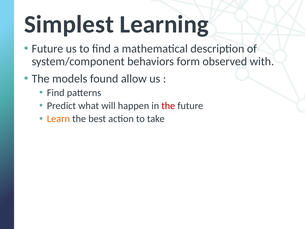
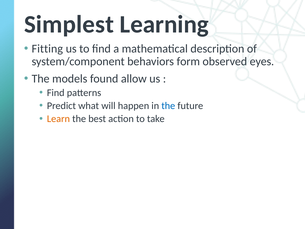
Future at (47, 49): Future -> Fitting
with: with -> eyes
the at (168, 106) colour: red -> blue
